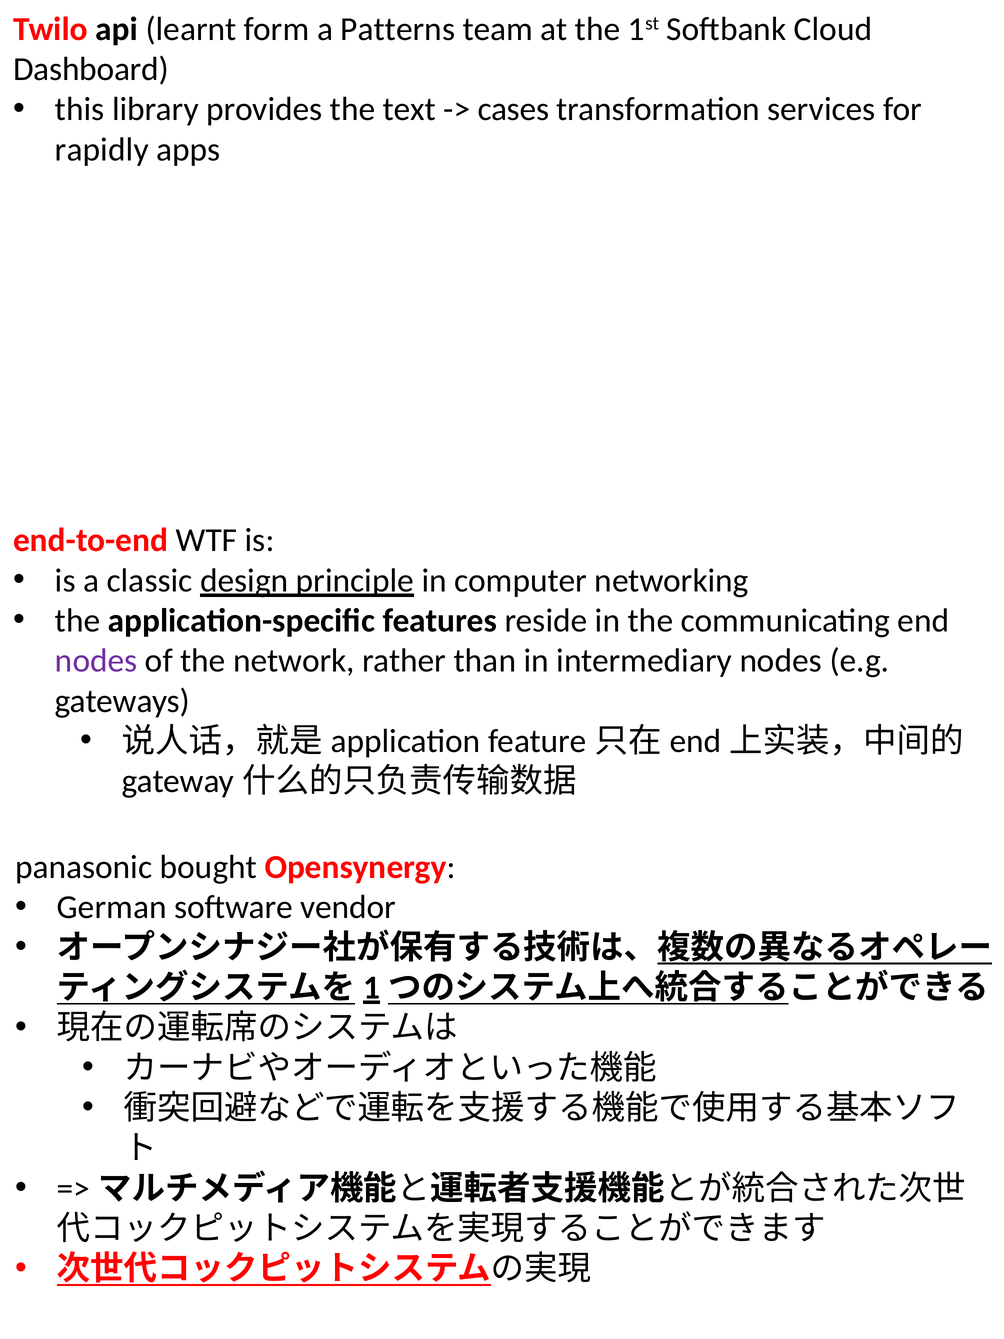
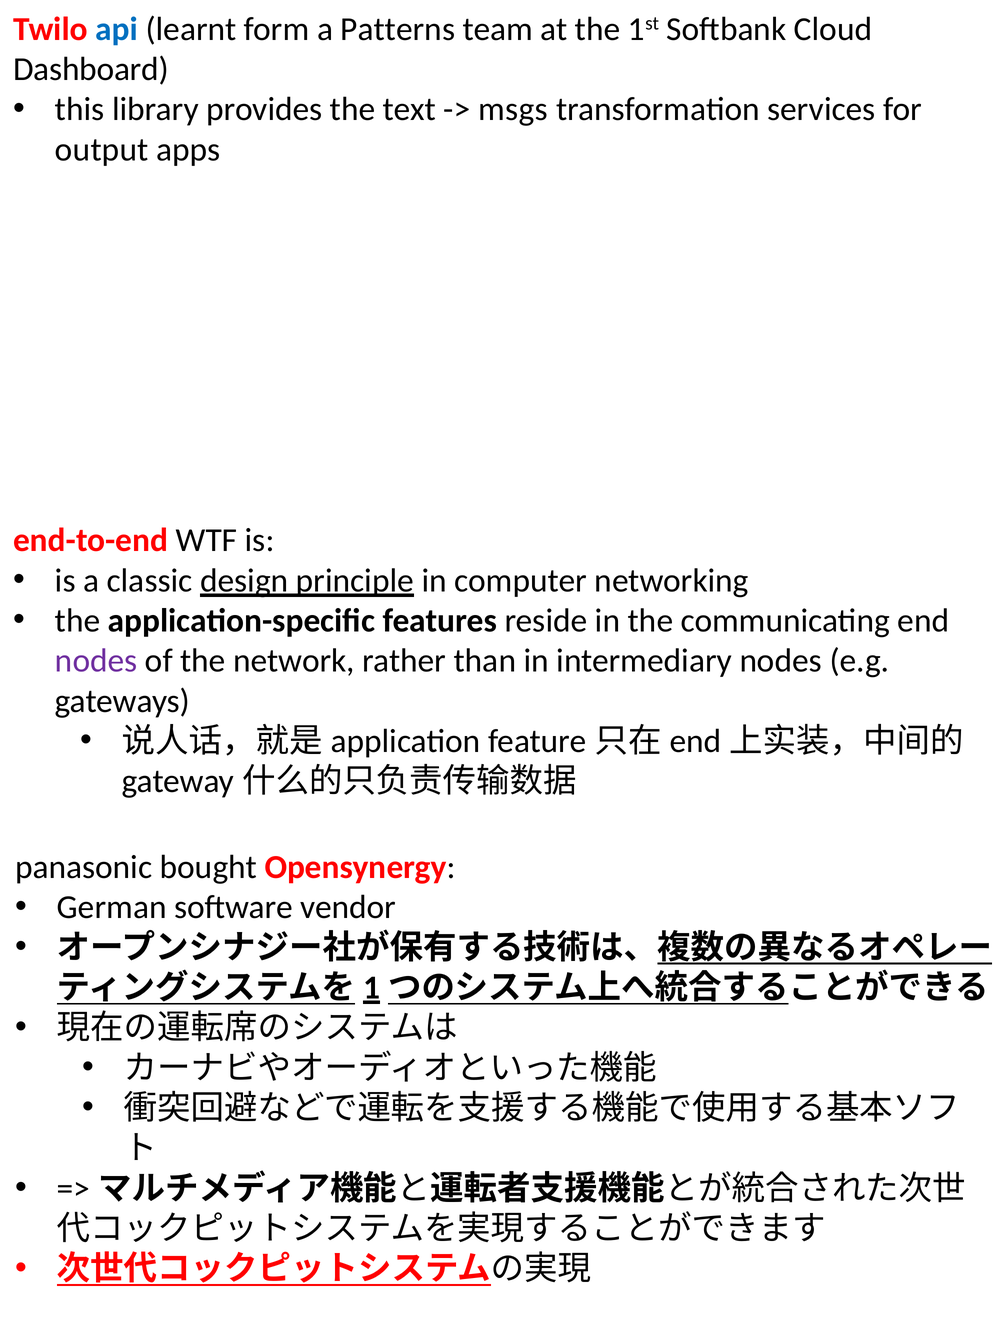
api colour: black -> blue
cases: cases -> msgs
rapidly: rapidly -> output
